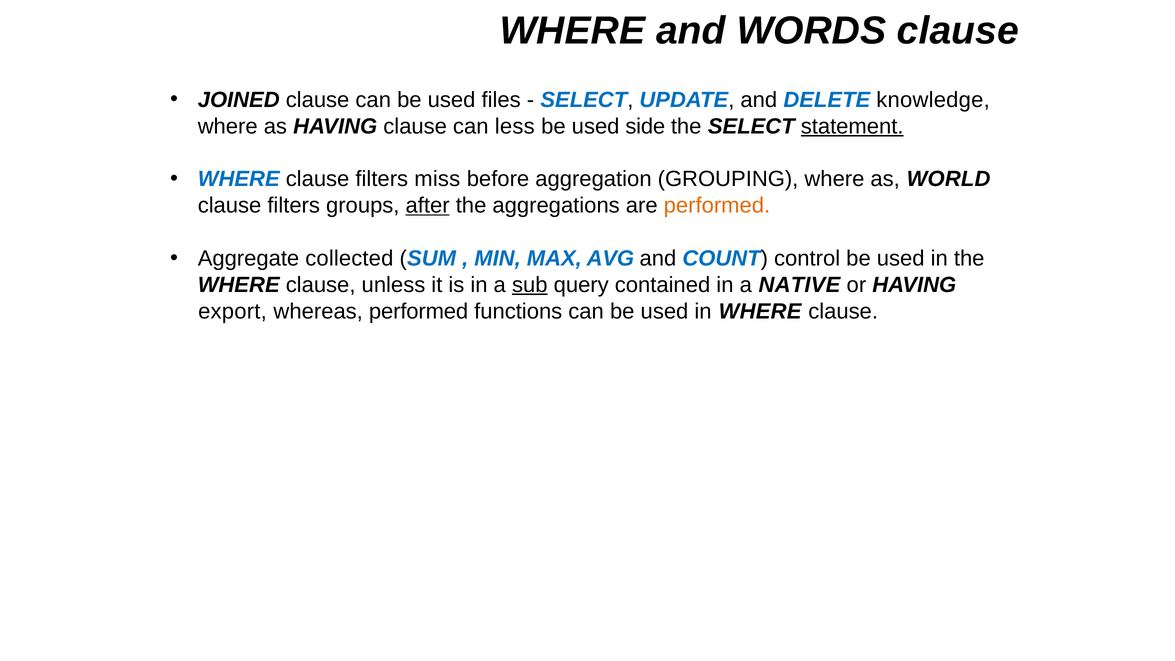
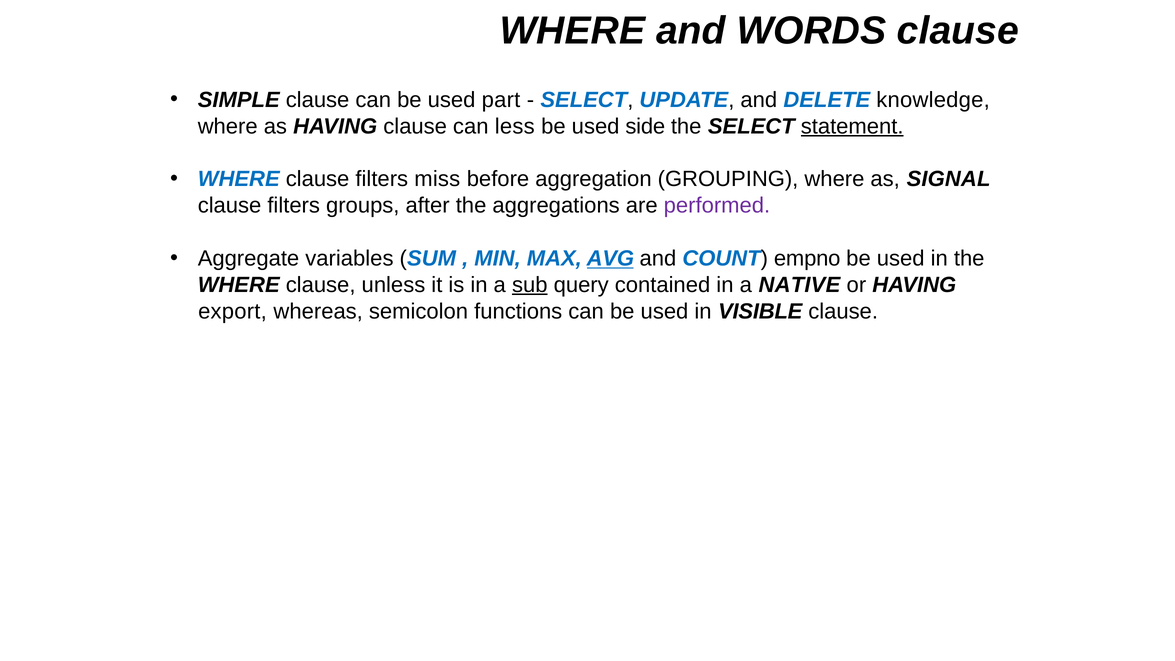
JOINED: JOINED -> SIMPLE
files: files -> part
WORLD: WORLD -> SIGNAL
after underline: present -> none
performed at (717, 206) colour: orange -> purple
collected: collected -> variables
AVG underline: none -> present
control: control -> empno
whereas performed: performed -> semicolon
in WHERE: WHERE -> VISIBLE
